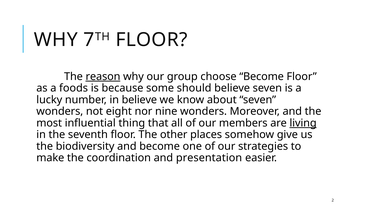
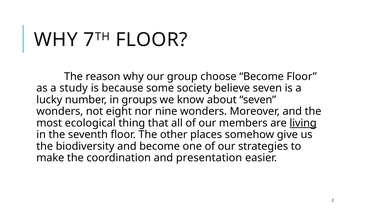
reason underline: present -> none
foods: foods -> study
should: should -> society
in believe: believe -> groups
influential: influential -> ecological
